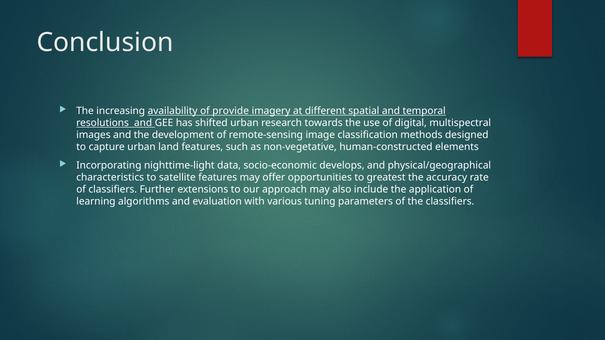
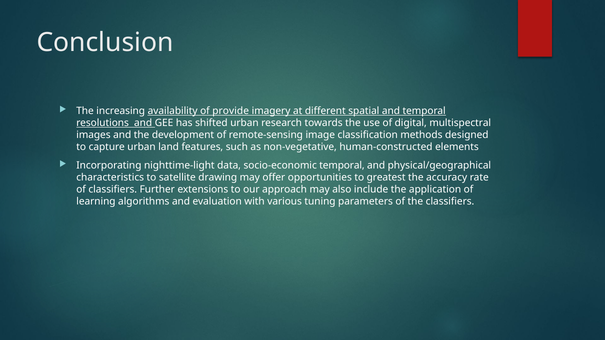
socio-economic develops: develops -> temporal
satellite features: features -> drawing
